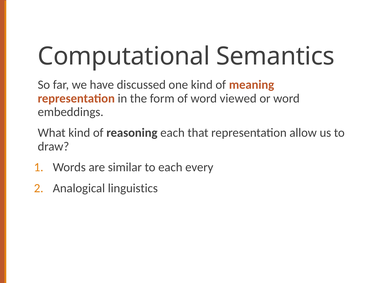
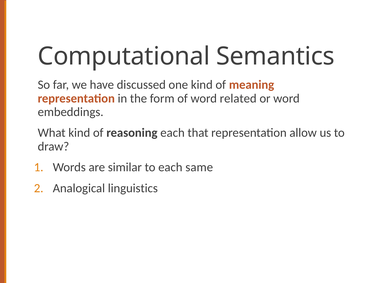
viewed: viewed -> related
every: every -> same
